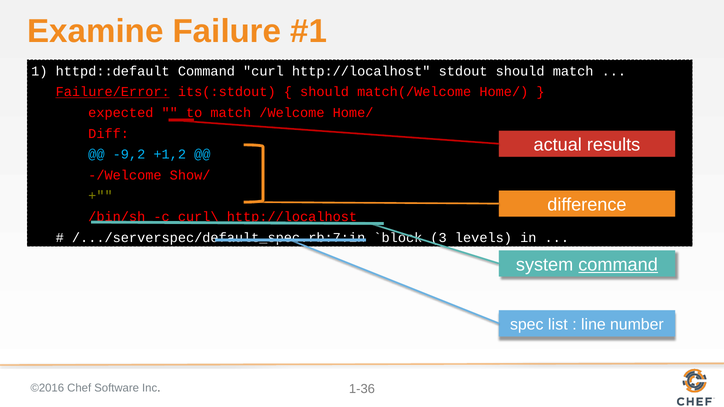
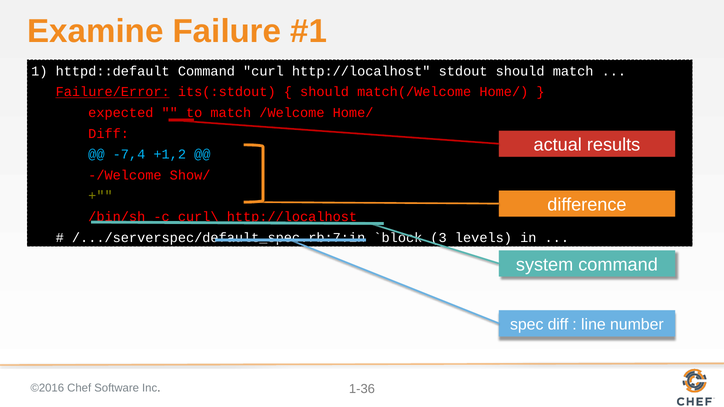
-9,2: -9,2 -> -7,4
command at (618, 265) underline: present -> none
spec list: list -> diff
